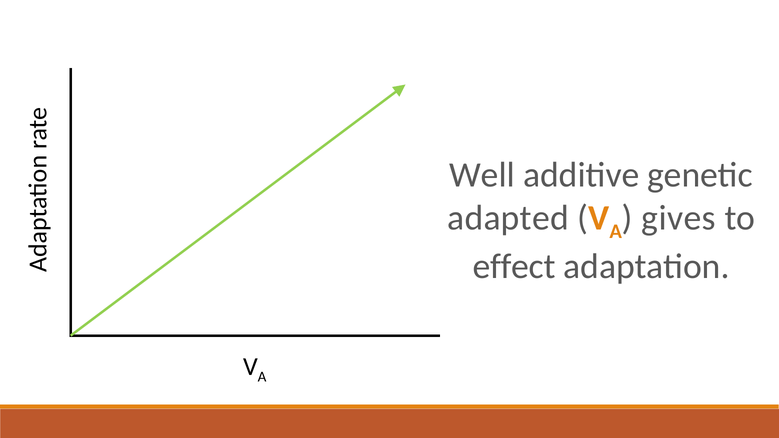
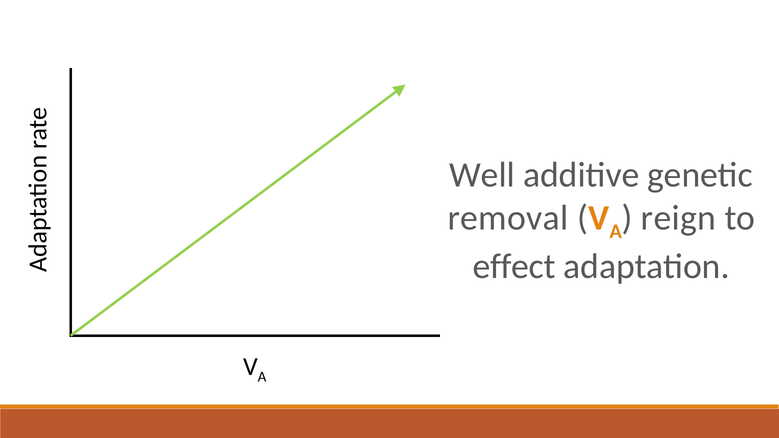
adapted: adapted -> removal
gives: gives -> reign
